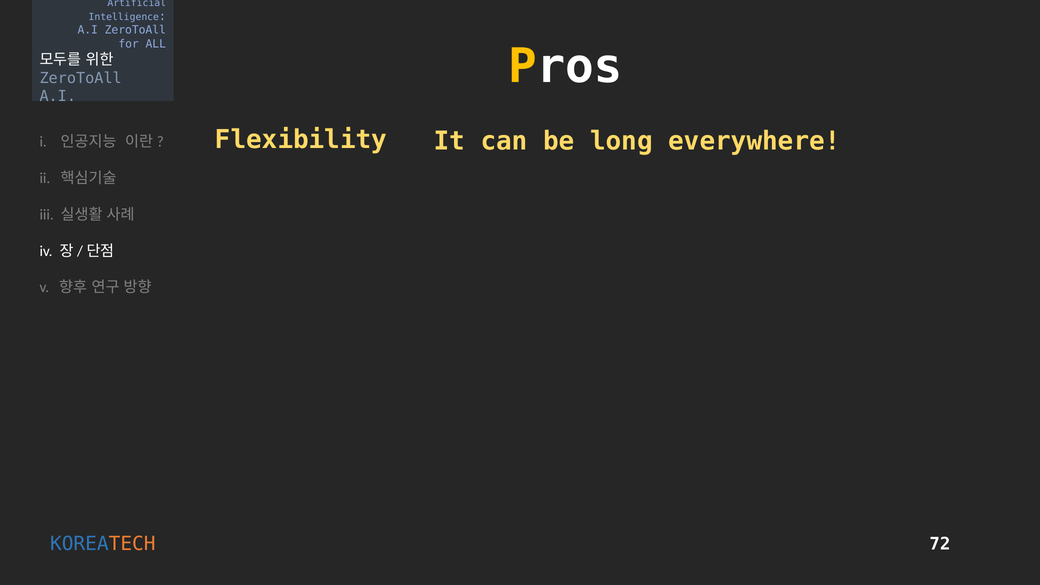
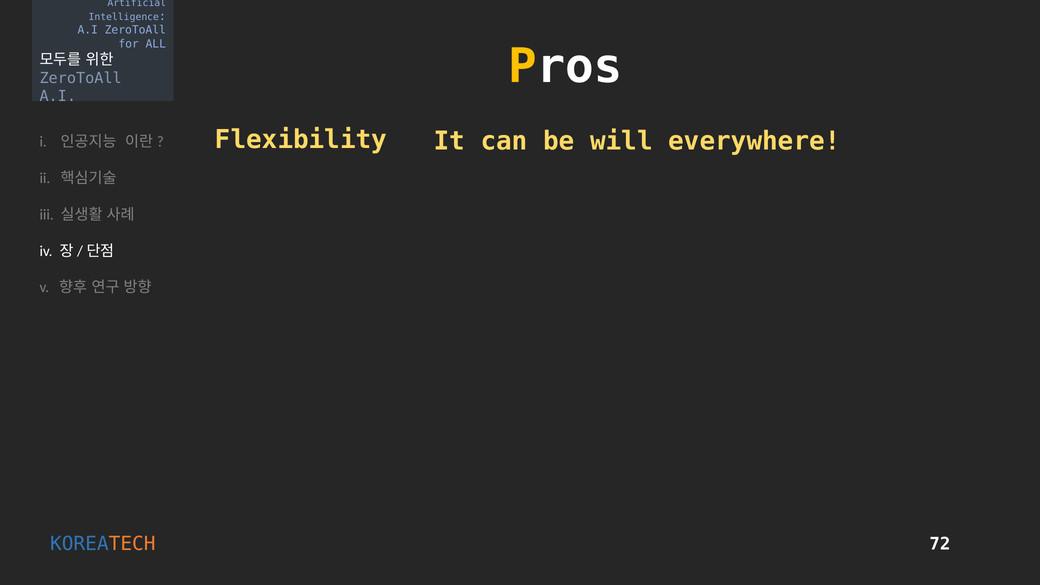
long: long -> will
